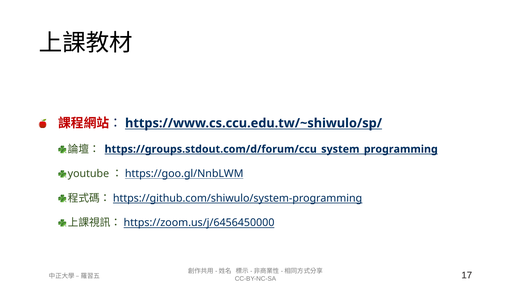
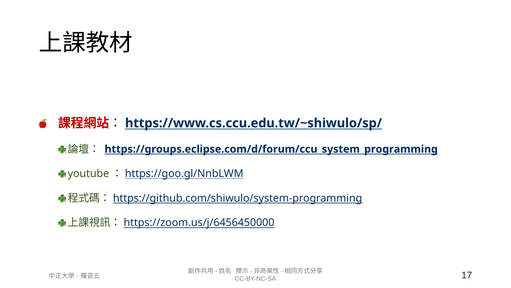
https://groups.stdout.com/d/forum/ccu_system_programming: https://groups.stdout.com/d/forum/ccu_system_programming -> https://groups.eclipse.com/d/forum/ccu_system_programming
